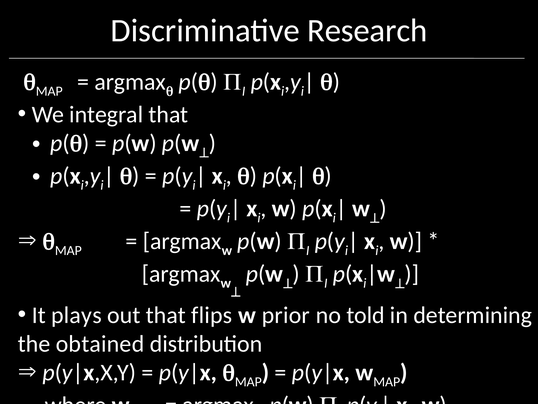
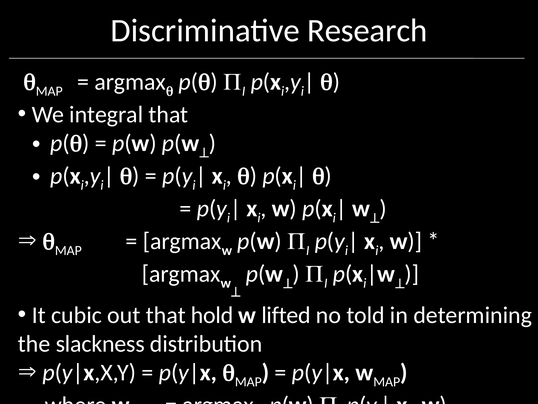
plays: plays -> cubic
flips: flips -> hold
prior: prior -> lifted
obtained: obtained -> slackness
